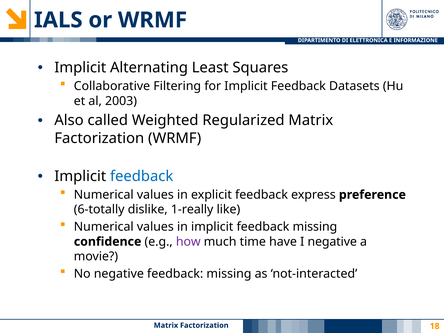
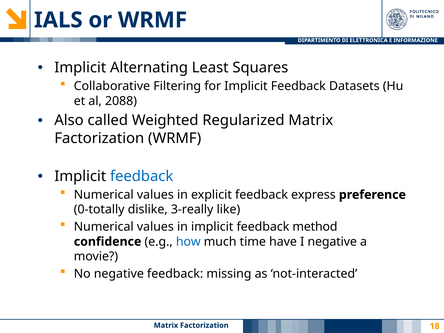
2003: 2003 -> 2088
6-totally: 6-totally -> 0-totally
1-really: 1-really -> 3-really
implicit feedback missing: missing -> method
how colour: purple -> blue
